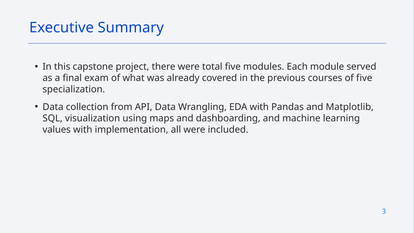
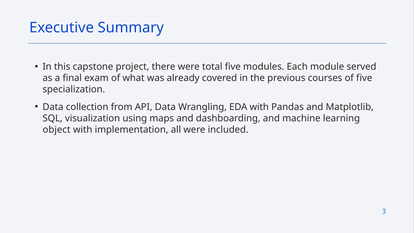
values: values -> object
